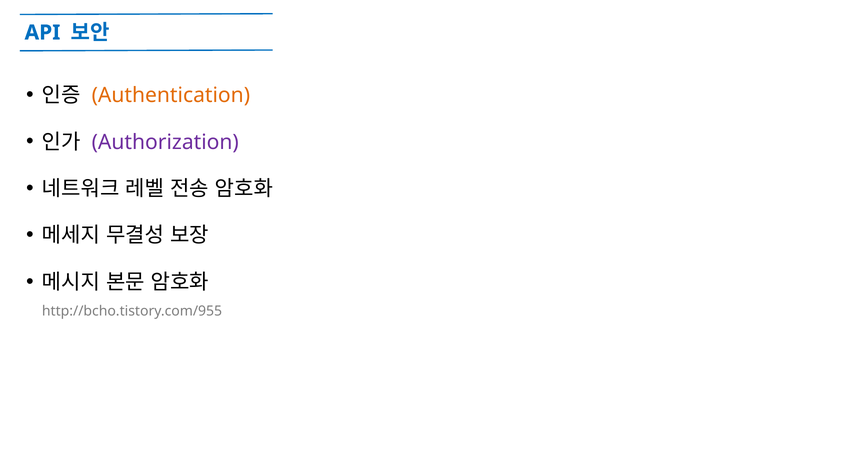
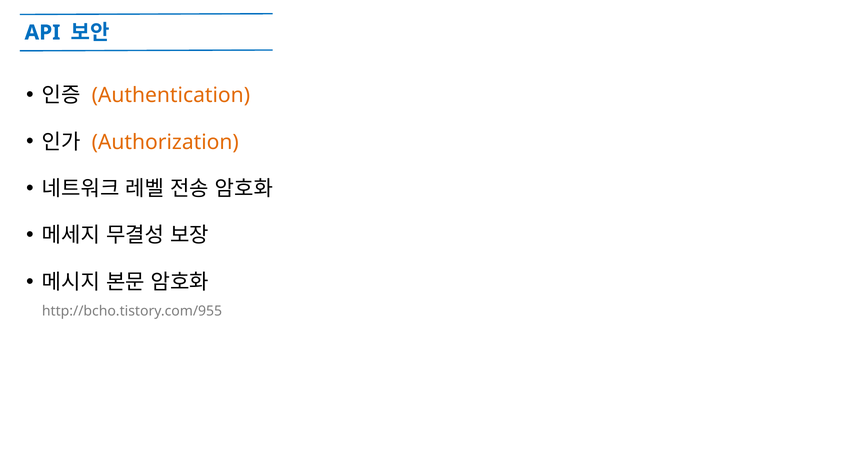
Authorization colour: purple -> orange
